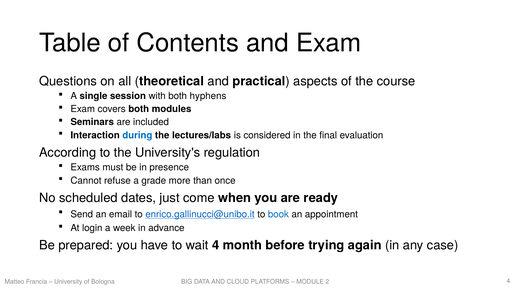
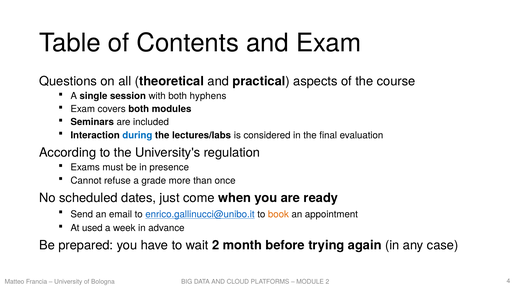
book colour: blue -> orange
login: login -> used
wait 4: 4 -> 2
